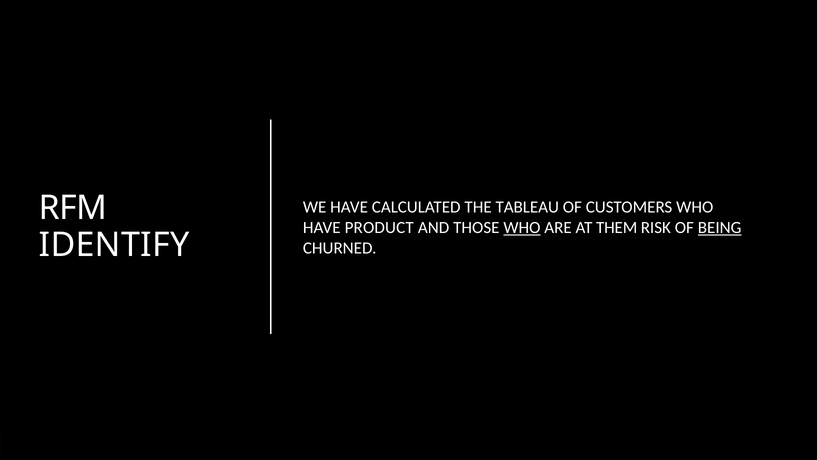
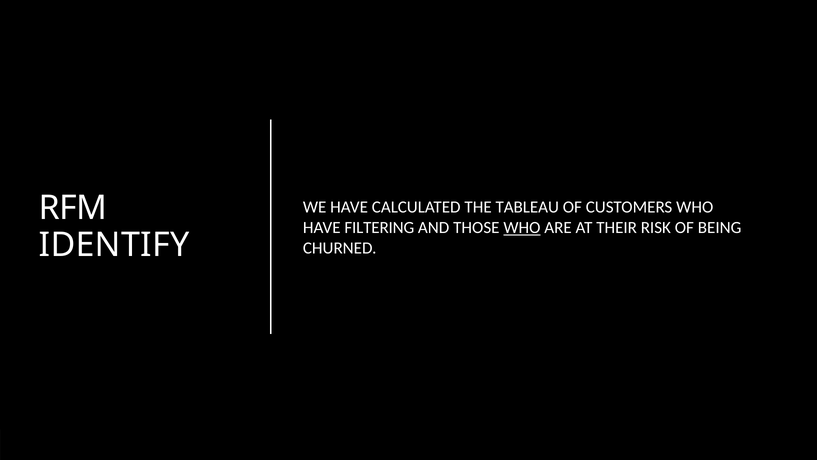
PRODUCT: PRODUCT -> FILTERING
THEM: THEM -> THEIR
BEING underline: present -> none
